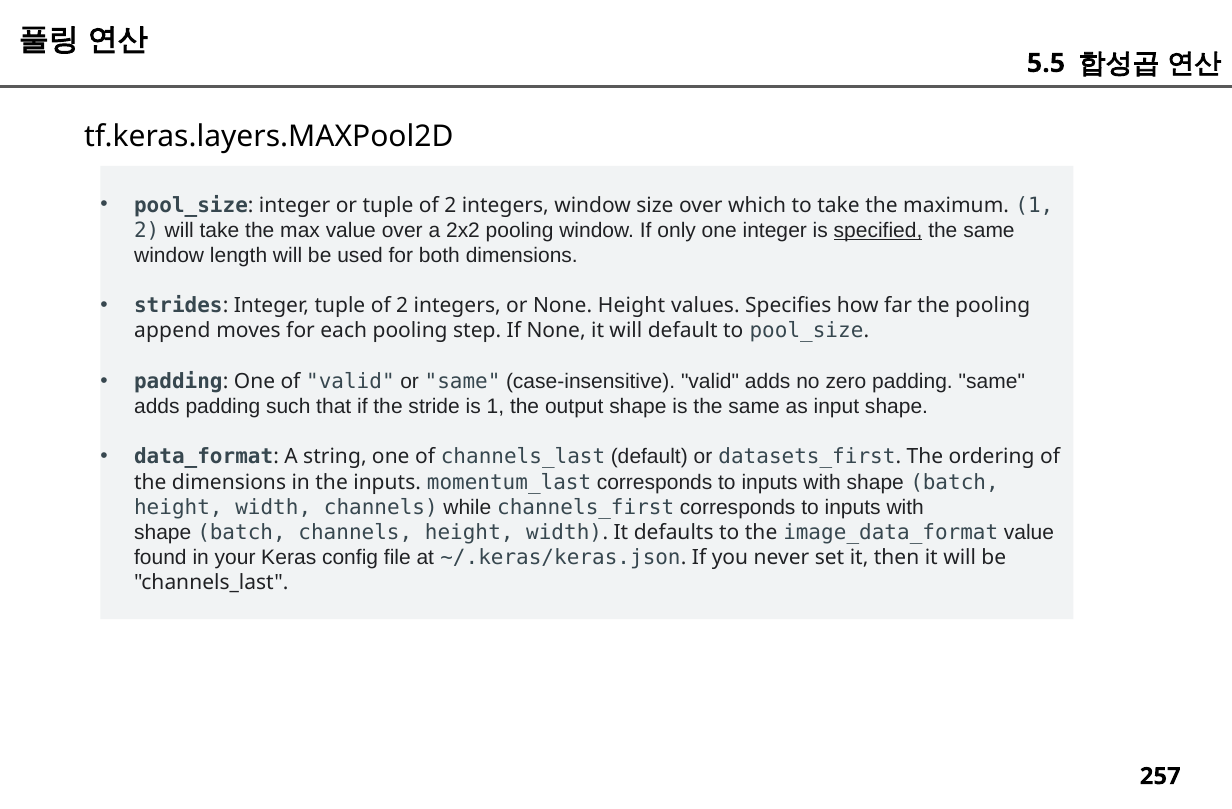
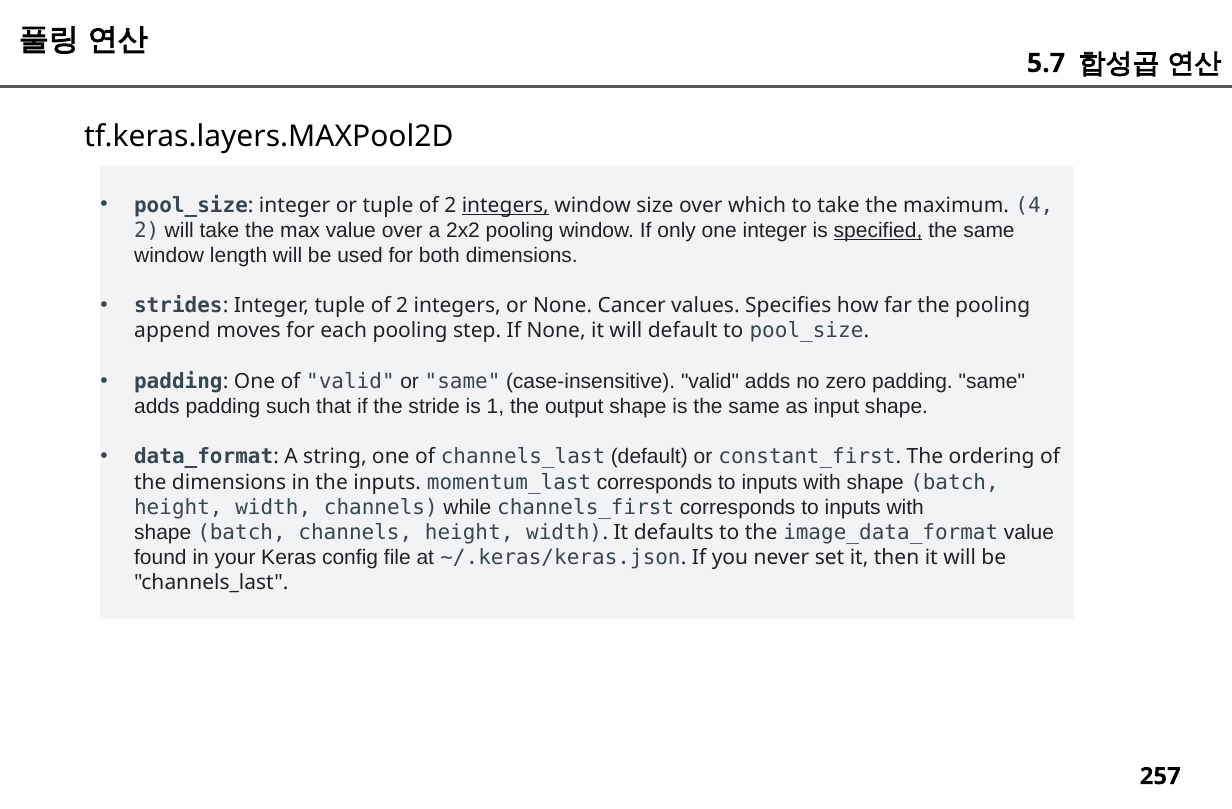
5.5: 5.5 -> 5.7
integers at (505, 205) underline: none -> present
maximum 1: 1 -> 4
None Height: Height -> Cancer
datasets_first: datasets_first -> constant_first
